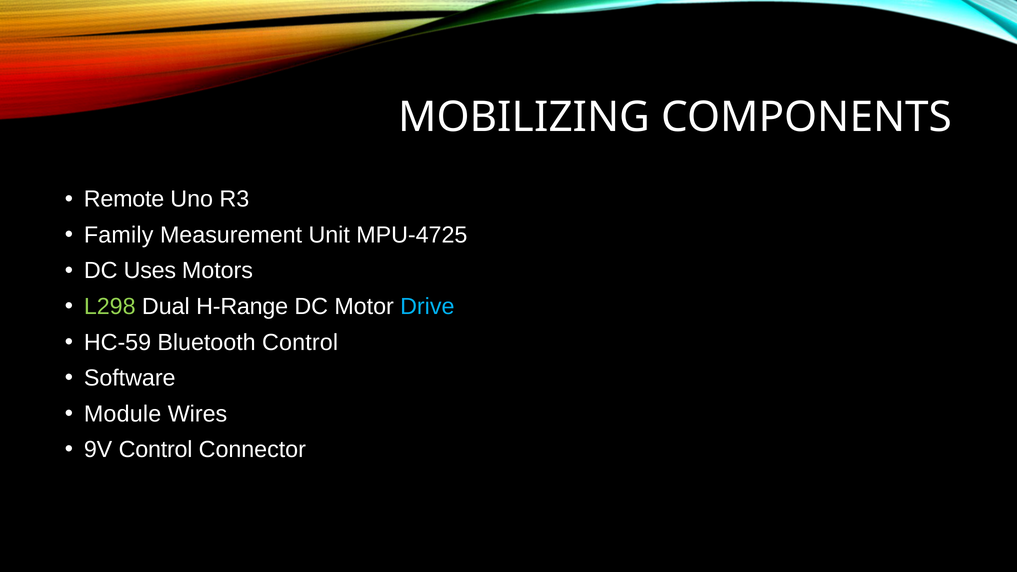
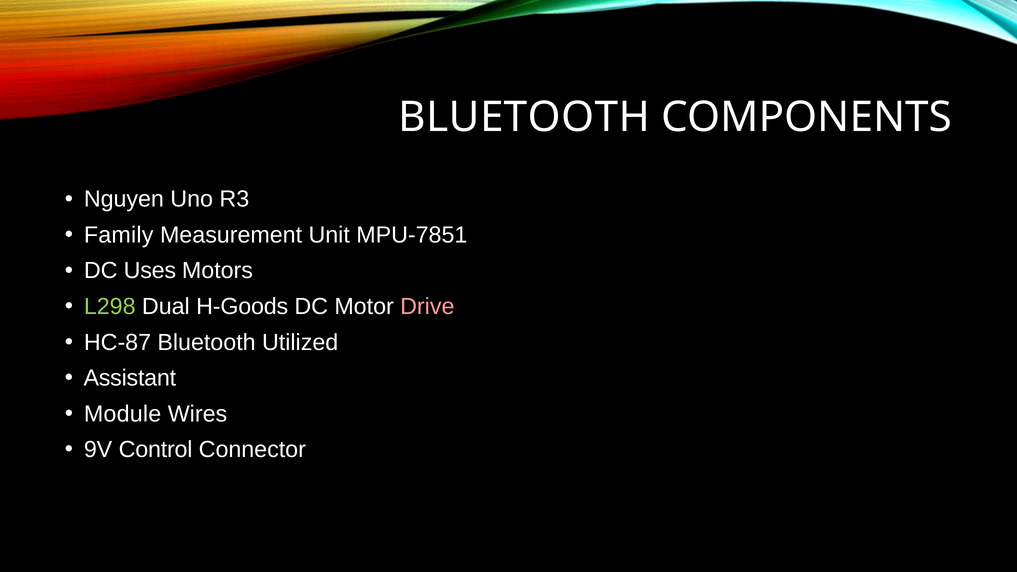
MOBILIZING at (524, 117): MOBILIZING -> BLUETOOTH
Remote: Remote -> Nguyen
MPU-4725: MPU-4725 -> MPU-7851
H-Range: H-Range -> H-Goods
Drive colour: light blue -> pink
HC-59: HC-59 -> HC-87
Bluetooth Control: Control -> Utilized
Software: Software -> Assistant
